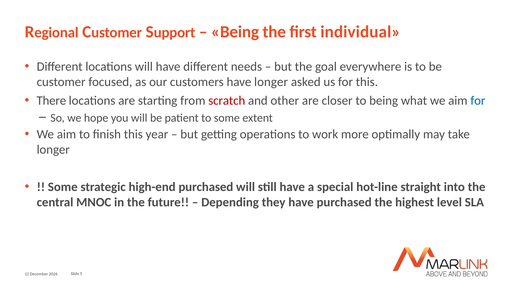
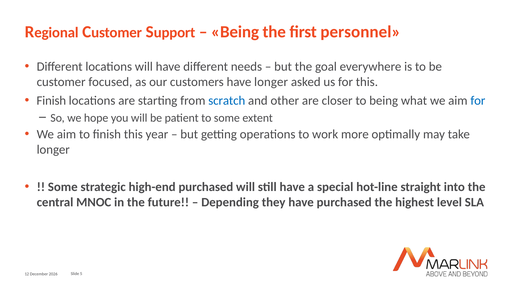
individual: individual -> personnel
There at (51, 101): There -> Finish
scratch colour: red -> blue
